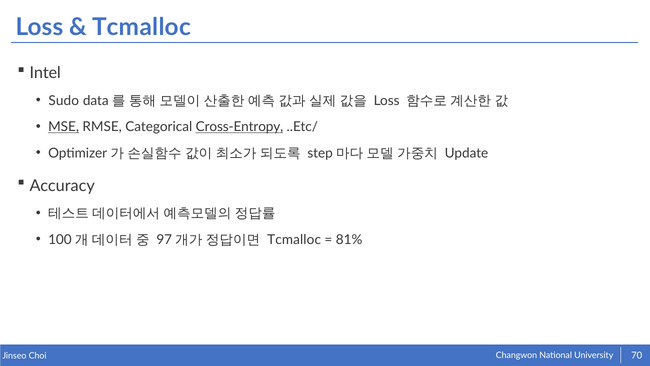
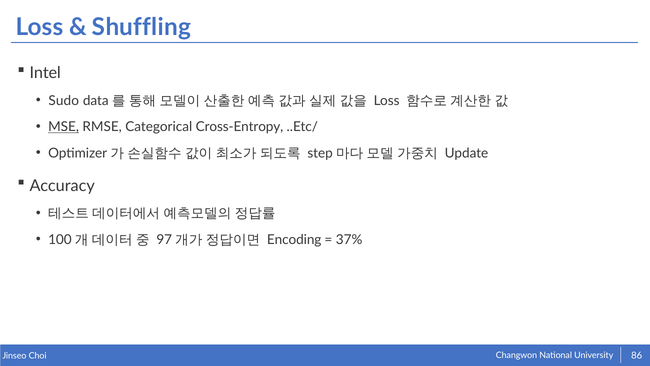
Tcmalloc at (141, 27): Tcmalloc -> Shuffling
Cross-Entropy underline: present -> none
Tcmalloc at (294, 239): Tcmalloc -> Encoding
81%: 81% -> 37%
70: 70 -> 86
